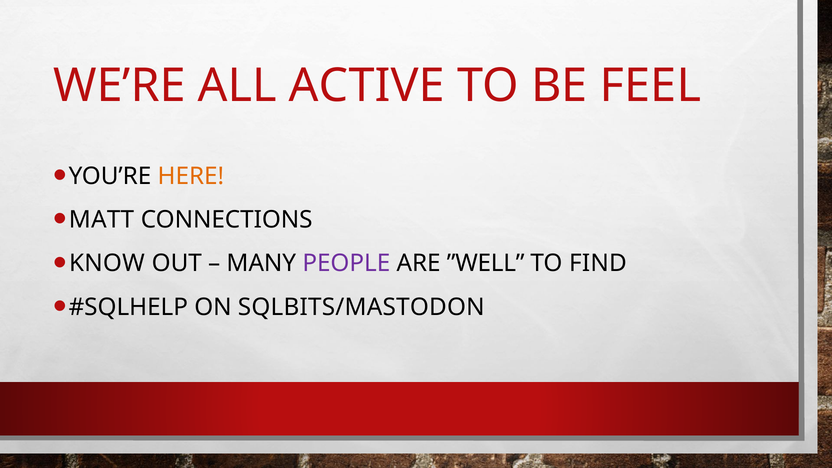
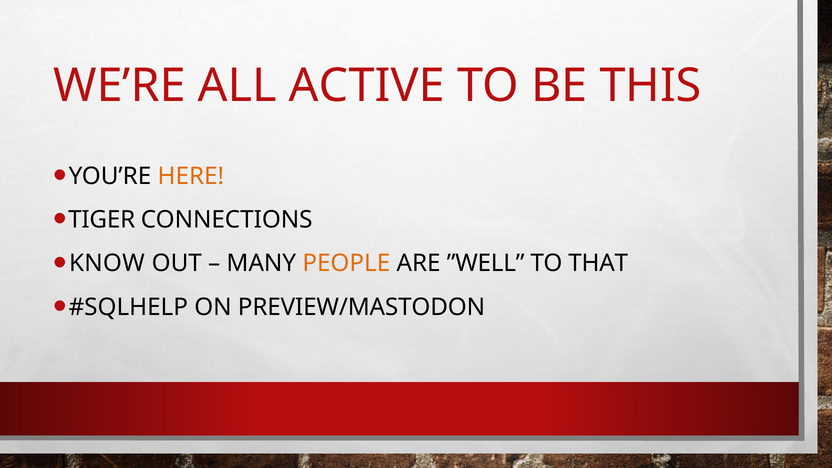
FEEL: FEEL -> THIS
MATT: MATT -> TIGER
PEOPLE colour: purple -> orange
FIND: FIND -> THAT
SQLBITS/MASTODON: SQLBITS/MASTODON -> PREVIEW/MASTODON
